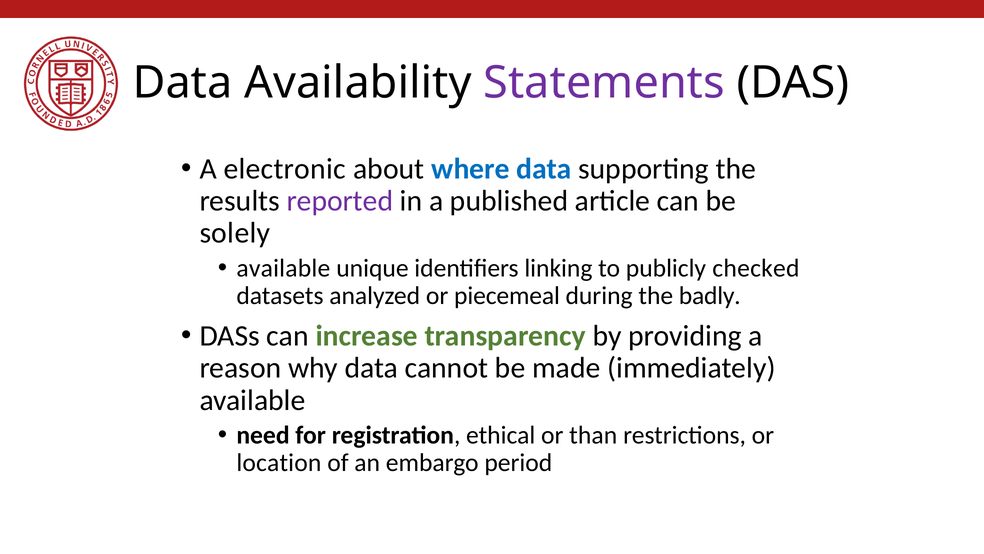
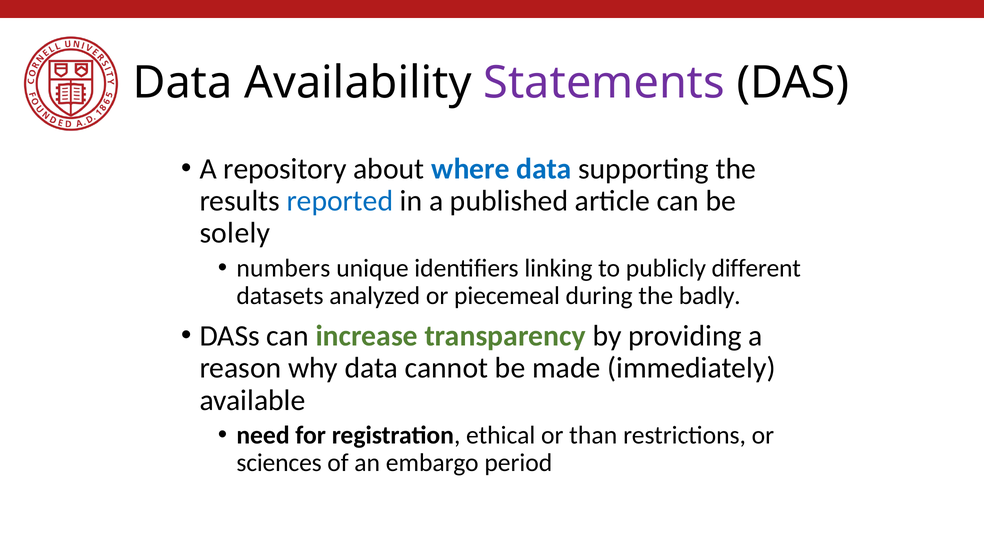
electronic: electronic -> repository
reported colour: purple -> blue
available at (283, 268): available -> numbers
checked: checked -> different
location: location -> sciences
